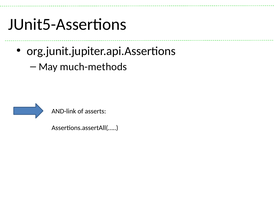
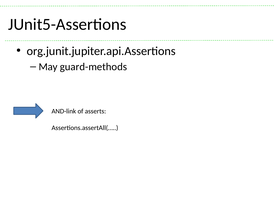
much-methods: much-methods -> guard-methods
